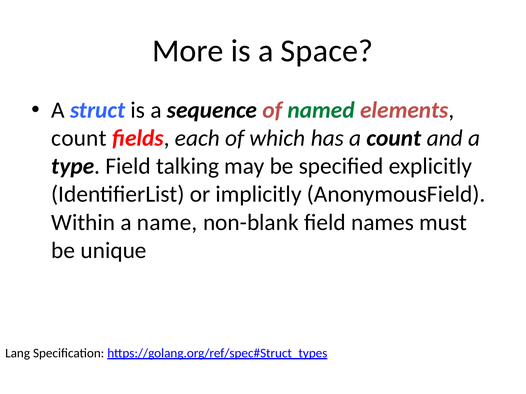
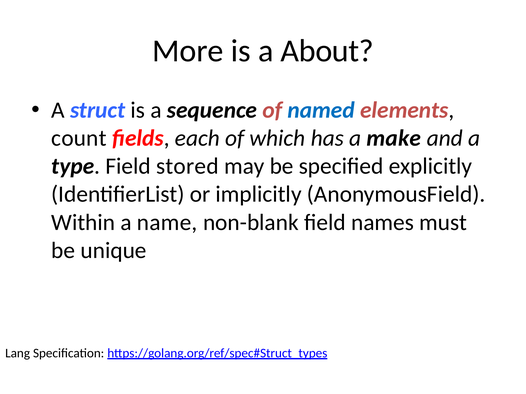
Space: Space -> About
named colour: green -> blue
a count: count -> make
talking: talking -> stored
